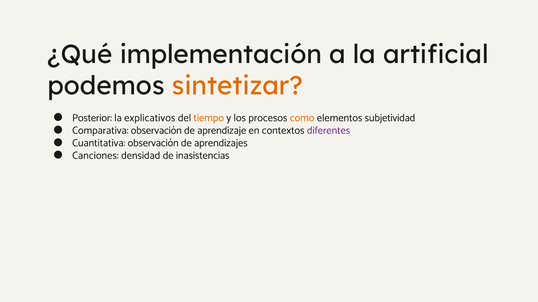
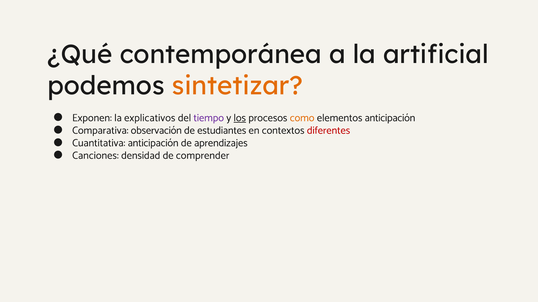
implementación: implementación -> contemporánea
Posterior: Posterior -> Exponen
tiempo colour: orange -> purple
los underline: none -> present
elementos subjetividad: subjetividad -> anticipación
aprendizaje: aprendizaje -> estudiantes
diferentes colour: purple -> red
Cuantitativa observación: observación -> anticipación
inasistencias: inasistencias -> comprender
